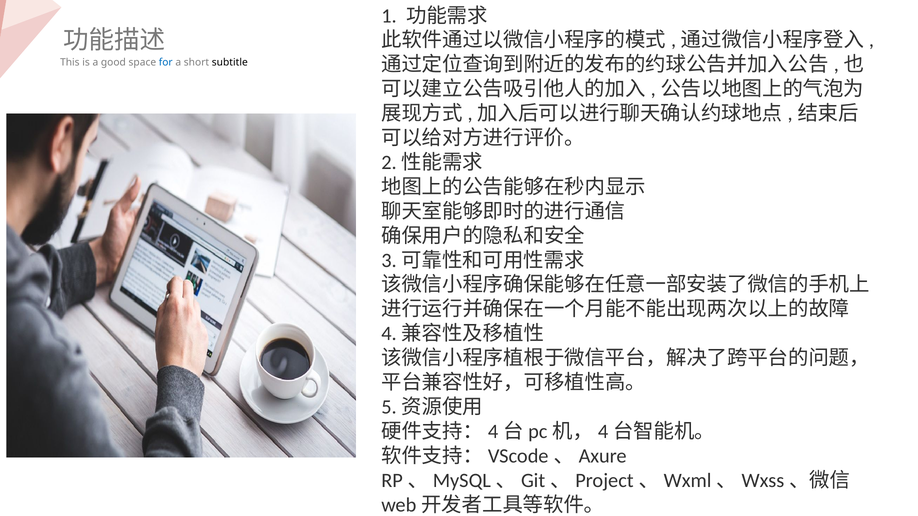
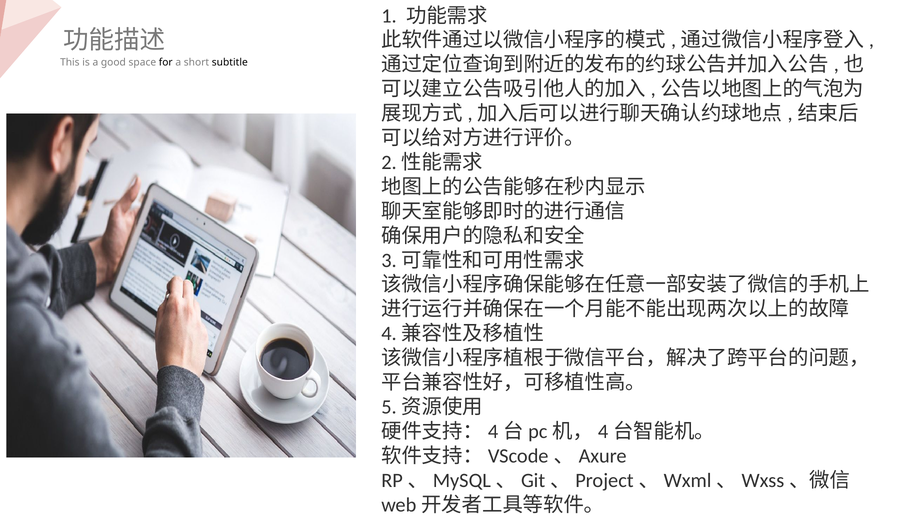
for colour: blue -> black
